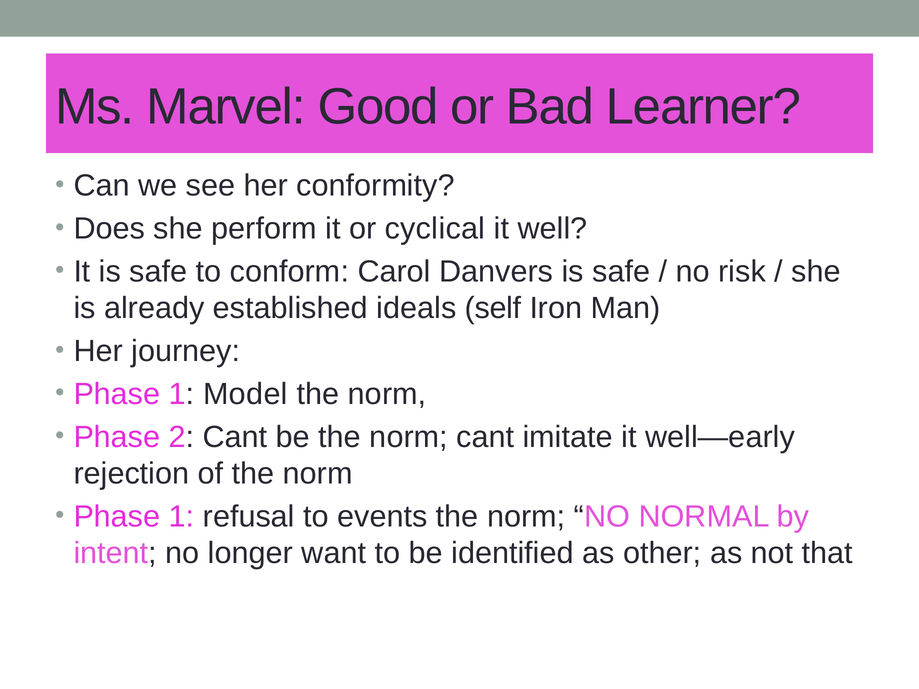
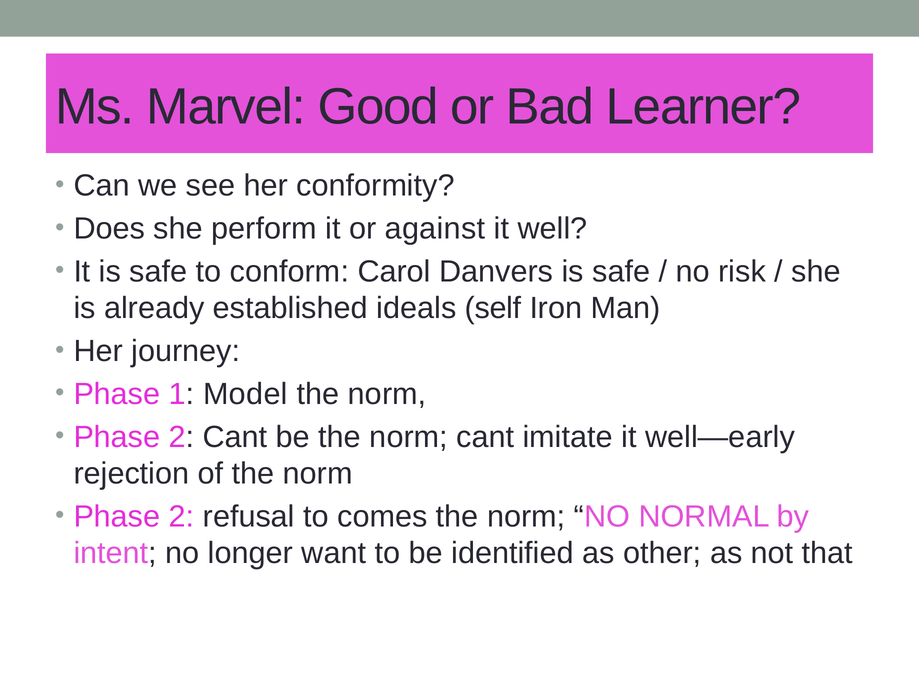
cyclical: cyclical -> against
1 at (182, 517): 1 -> 2
events: events -> comes
